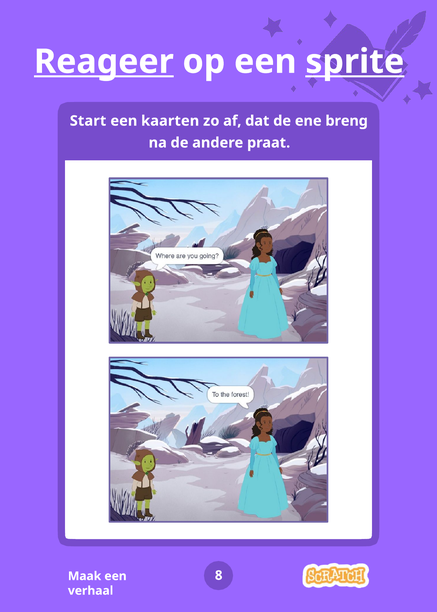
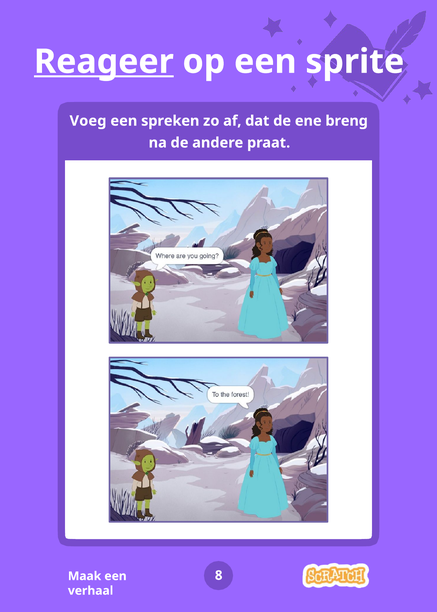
sprite underline: present -> none
Start: Start -> Voeg
kaarten: kaarten -> spreken
